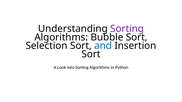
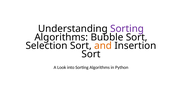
and colour: blue -> orange
